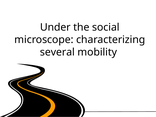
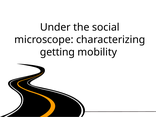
several: several -> getting
